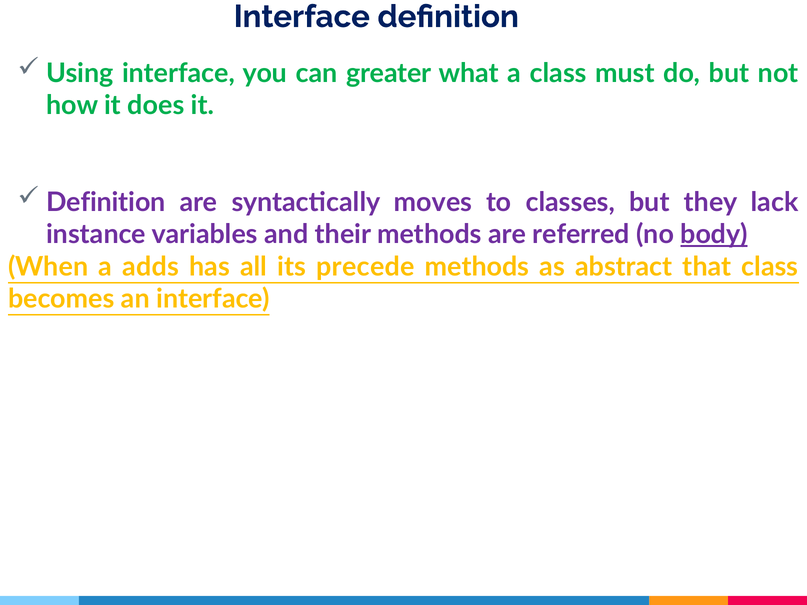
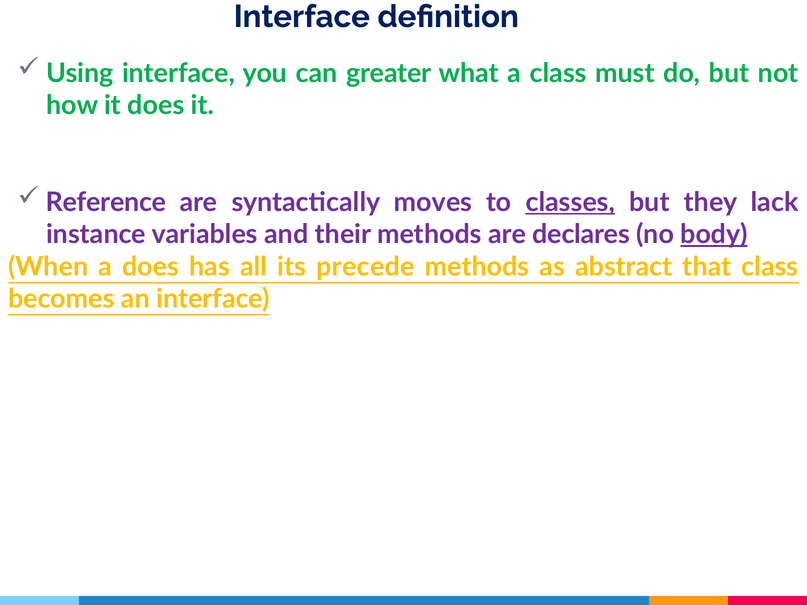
Definition at (106, 202): Definition -> Reference
classes underline: none -> present
referred: referred -> declares
a adds: adds -> does
